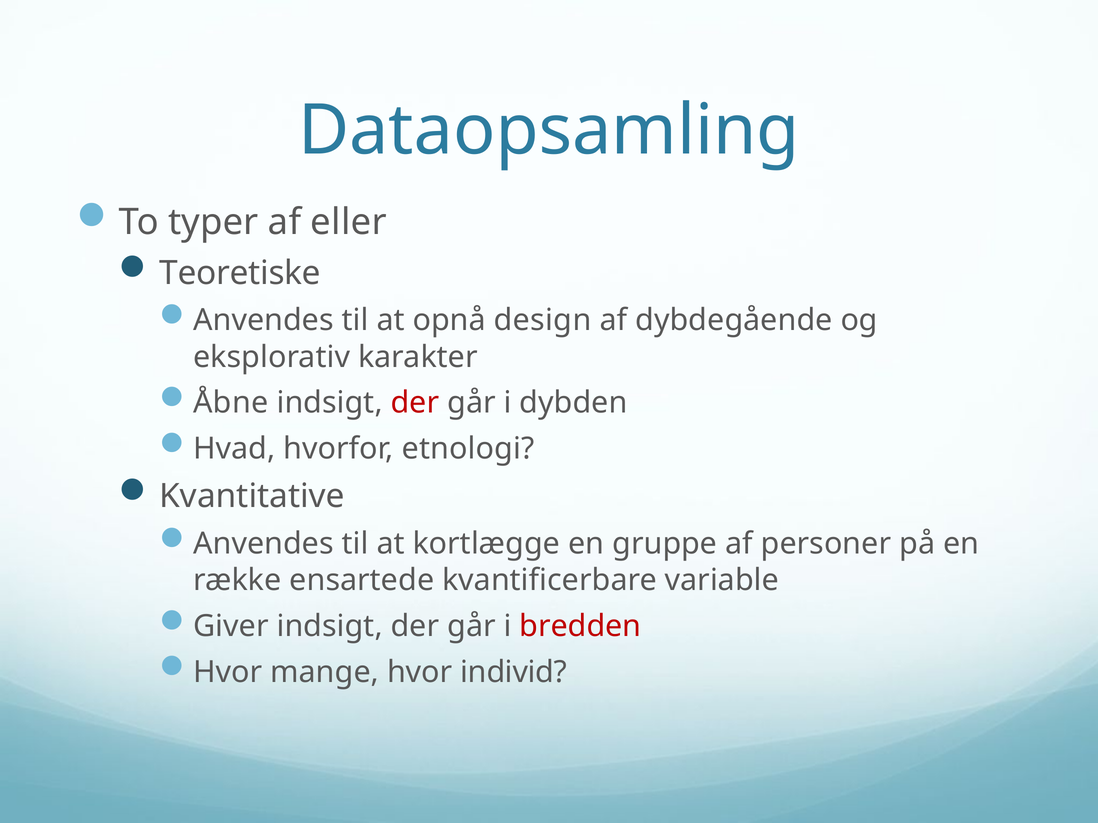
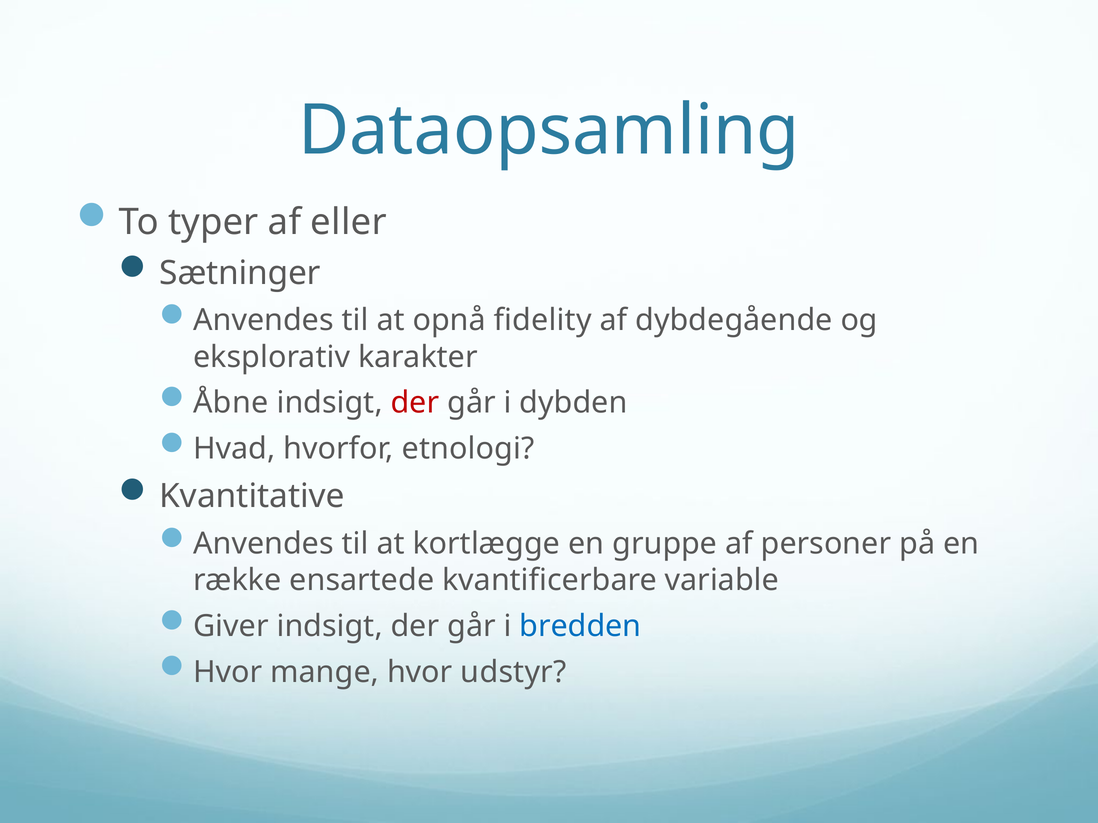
Teoretiske: Teoretiske -> Sætninger
design: design -> fidelity
bredden colour: red -> blue
individ: individ -> udstyr
